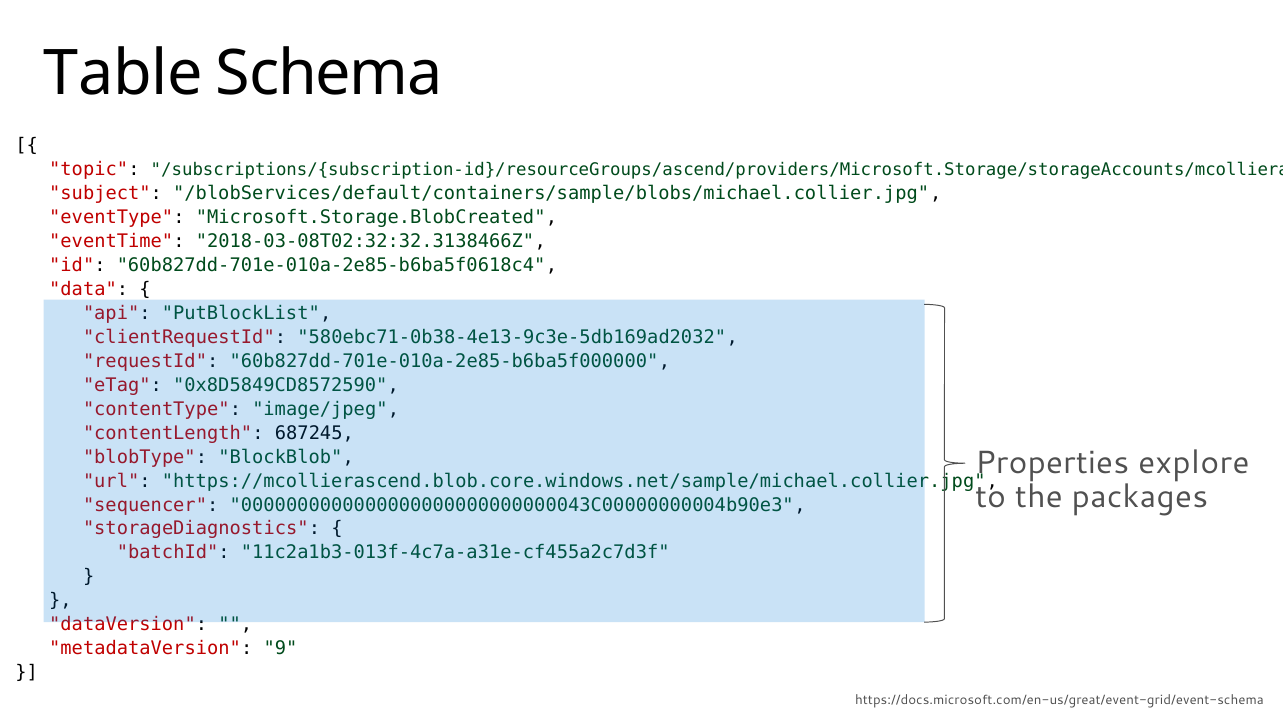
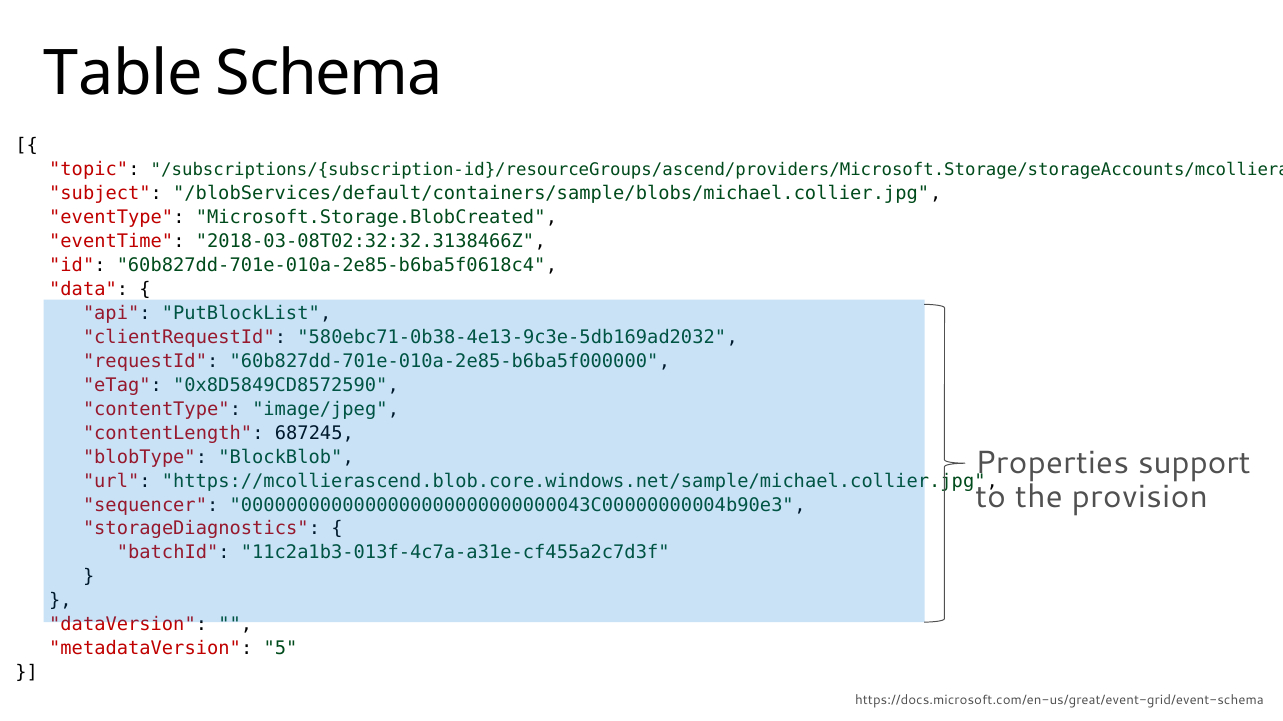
explore: explore -> support
packages: packages -> provision
9: 9 -> 5
